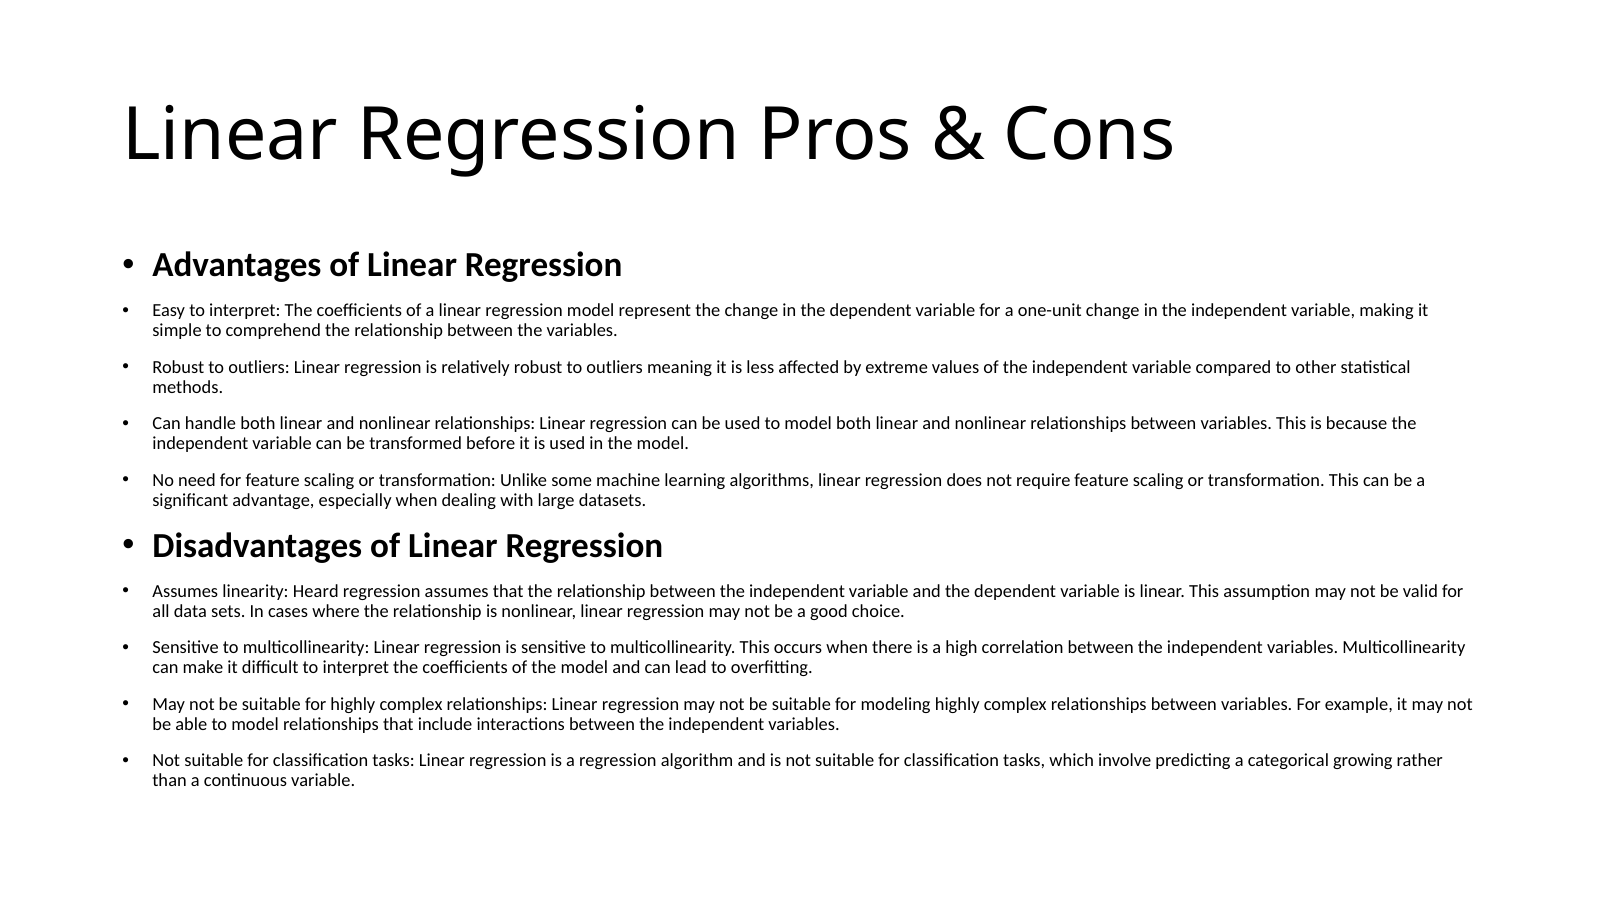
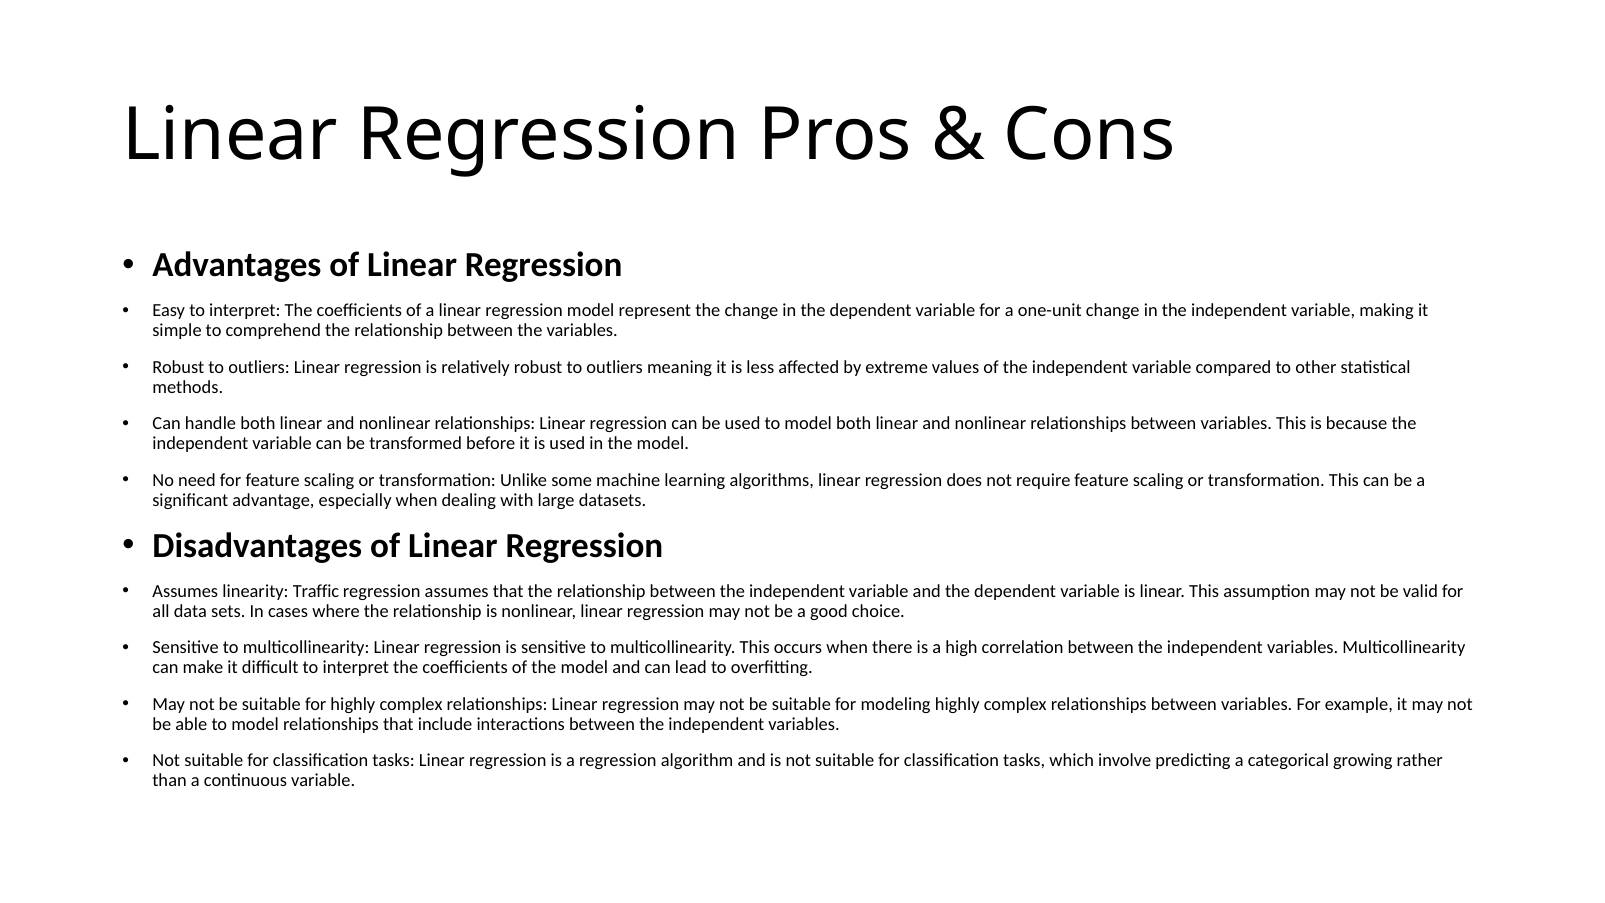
Heard: Heard -> Traffic
